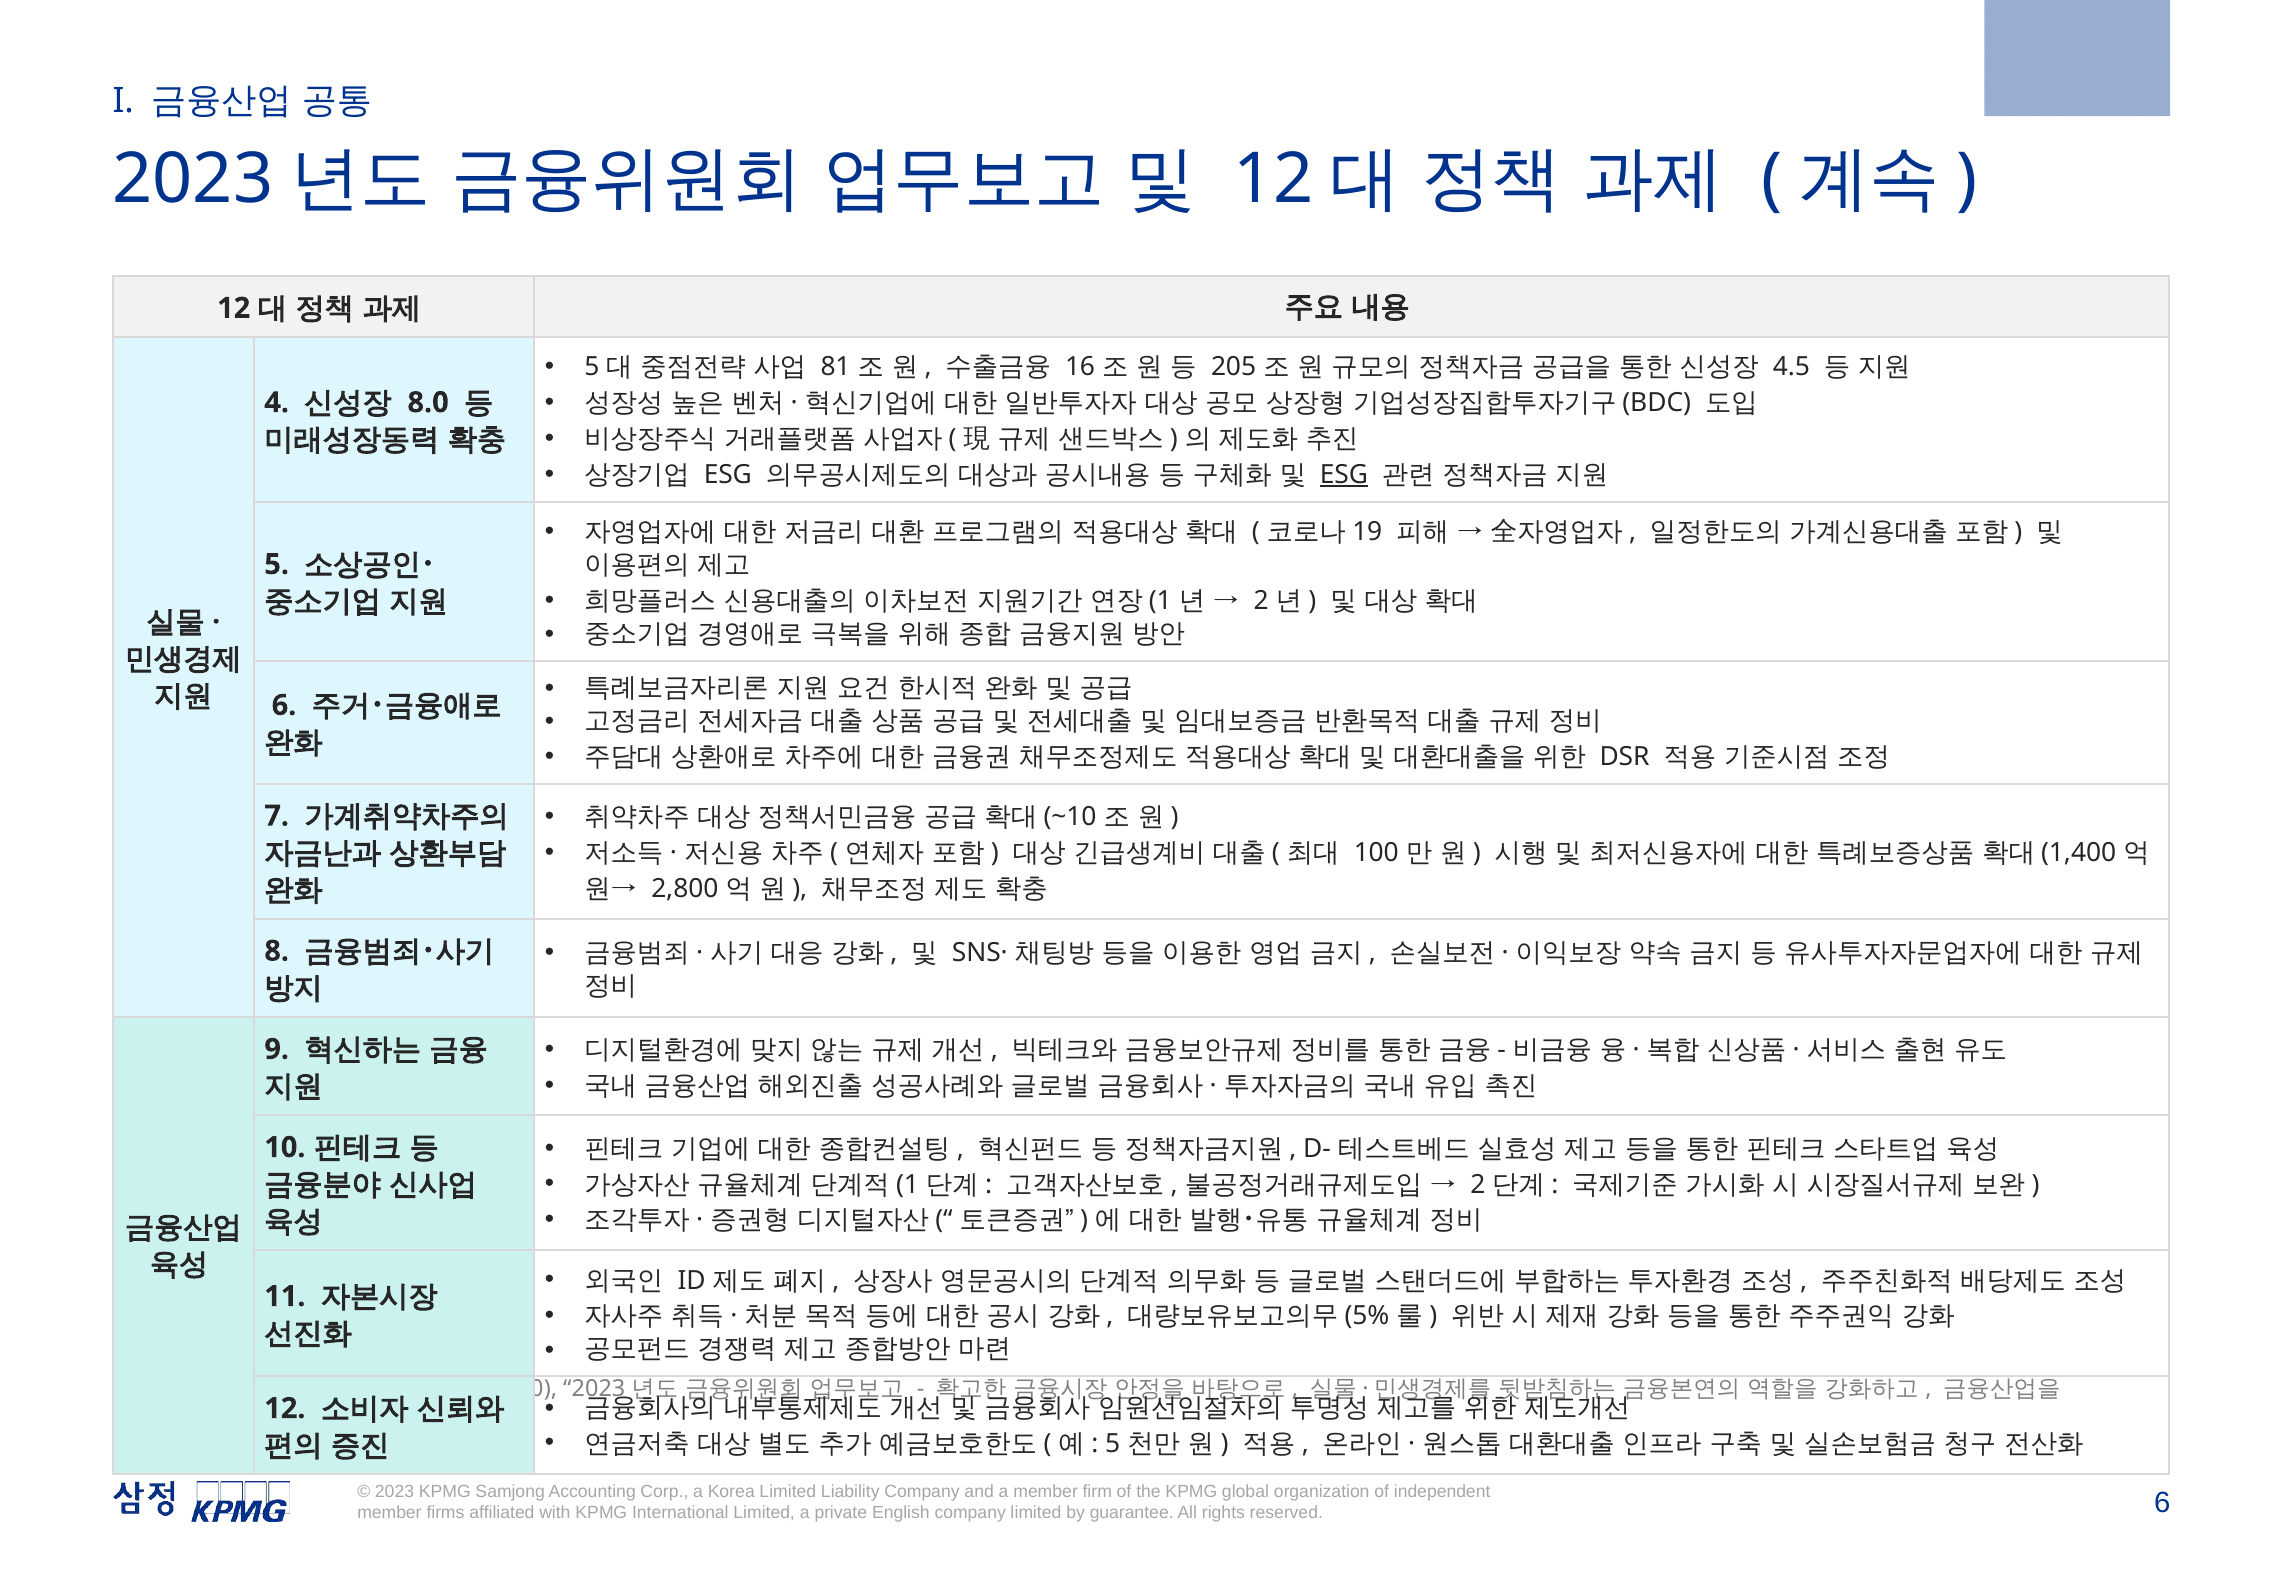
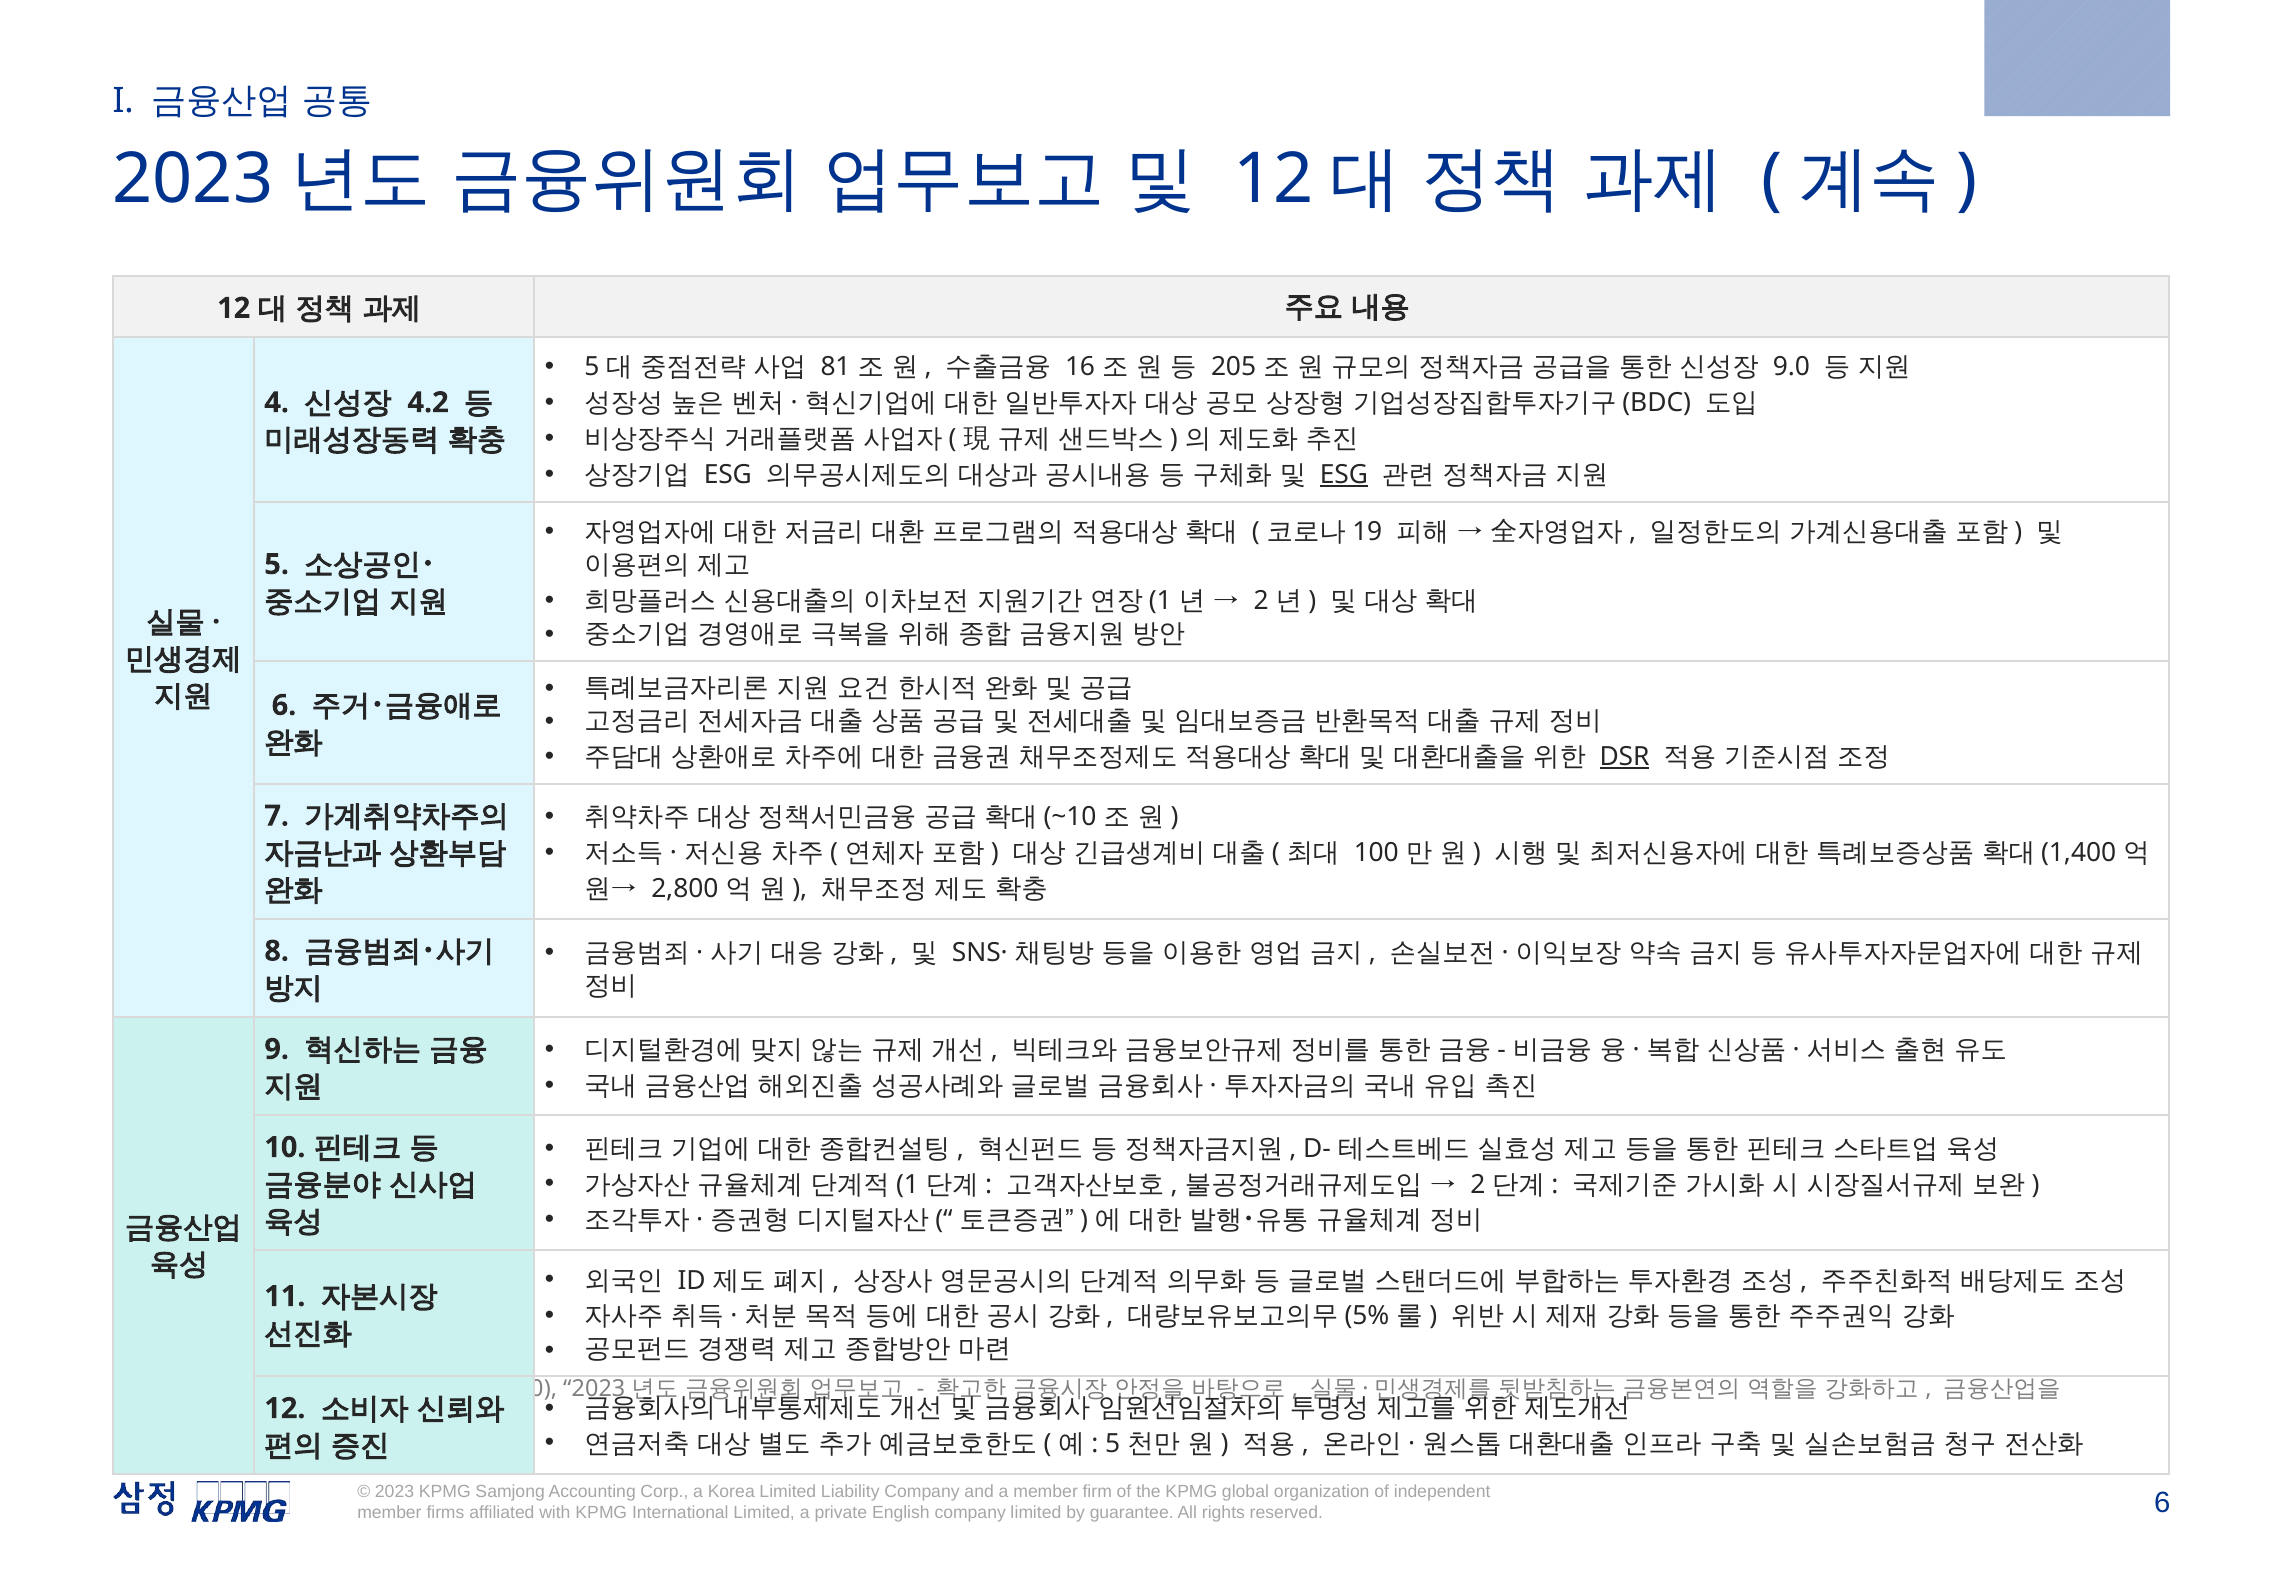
4.5: 4.5 -> 9.0
8.0: 8.0 -> 4.2
DSR underline: none -> present
